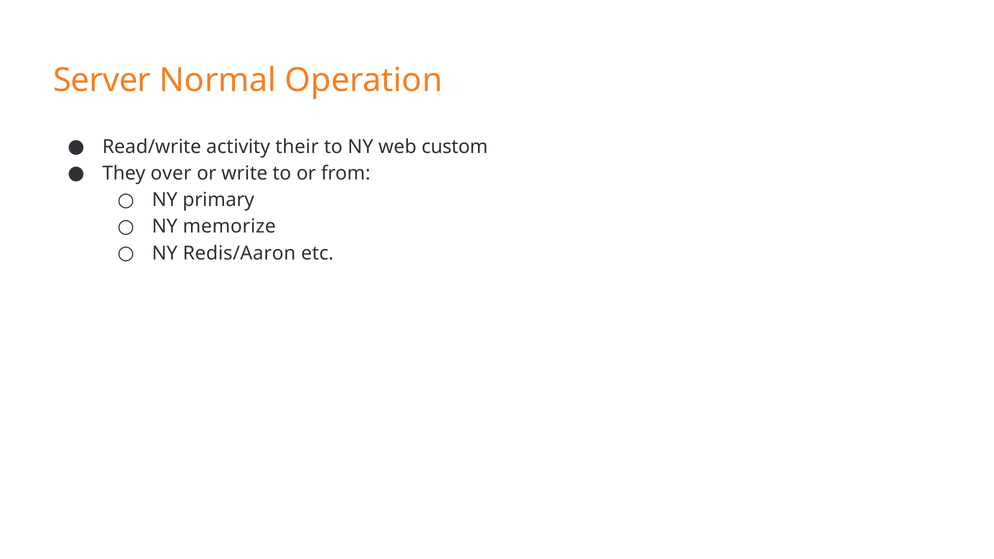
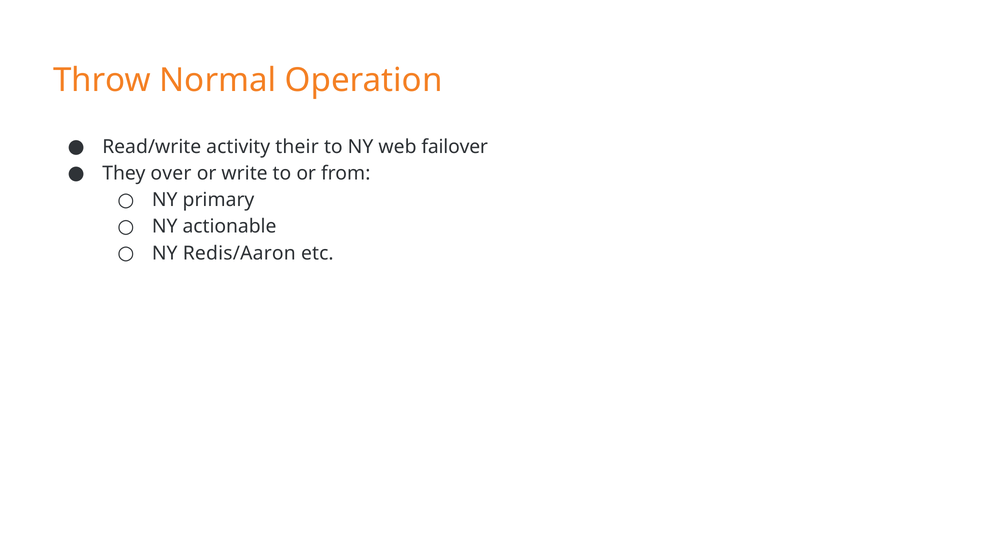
Server: Server -> Throw
custom: custom -> failover
memorize: memorize -> actionable
